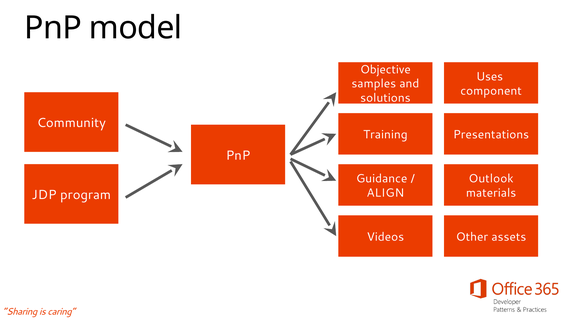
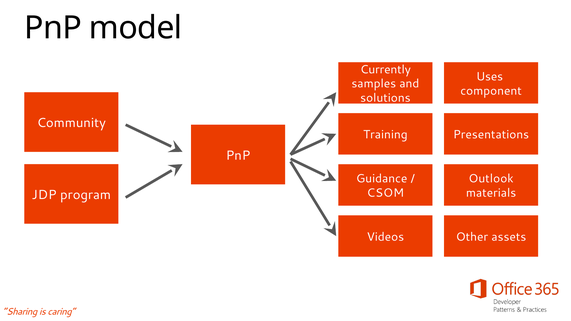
Objective: Objective -> Currently
ALIGN: ALIGN -> CSOM
